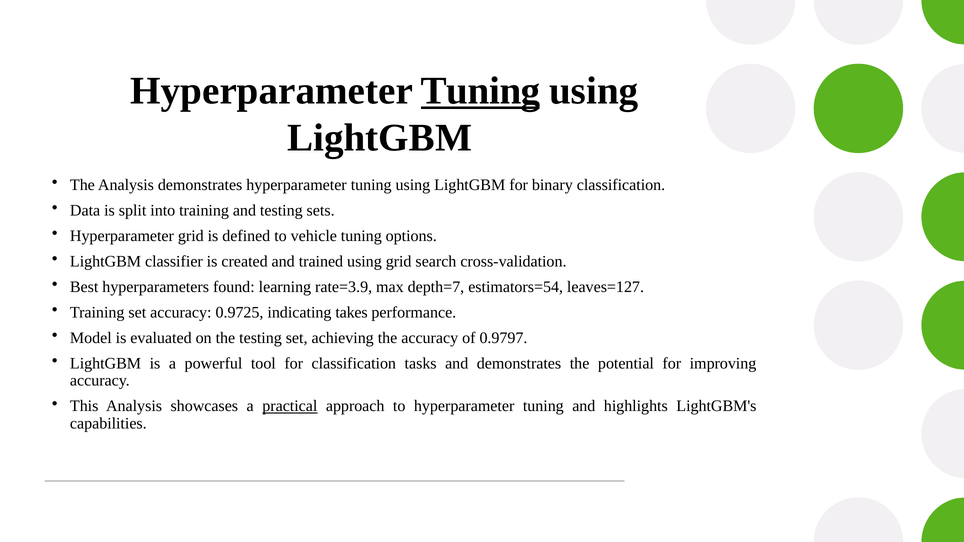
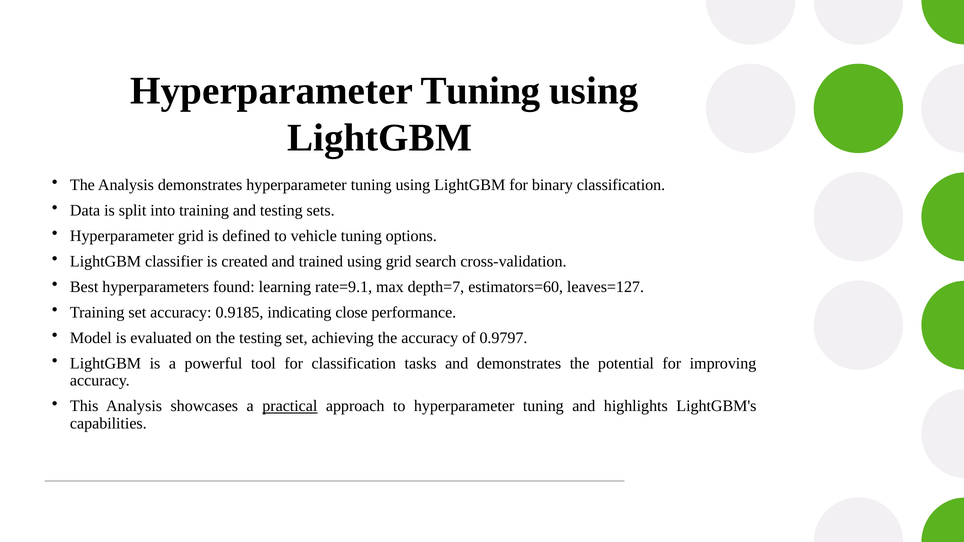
Tuning at (481, 91) underline: present -> none
rate=3.9: rate=3.9 -> rate=9.1
estimators=54: estimators=54 -> estimators=60
0.9725: 0.9725 -> 0.9185
takes: takes -> close
